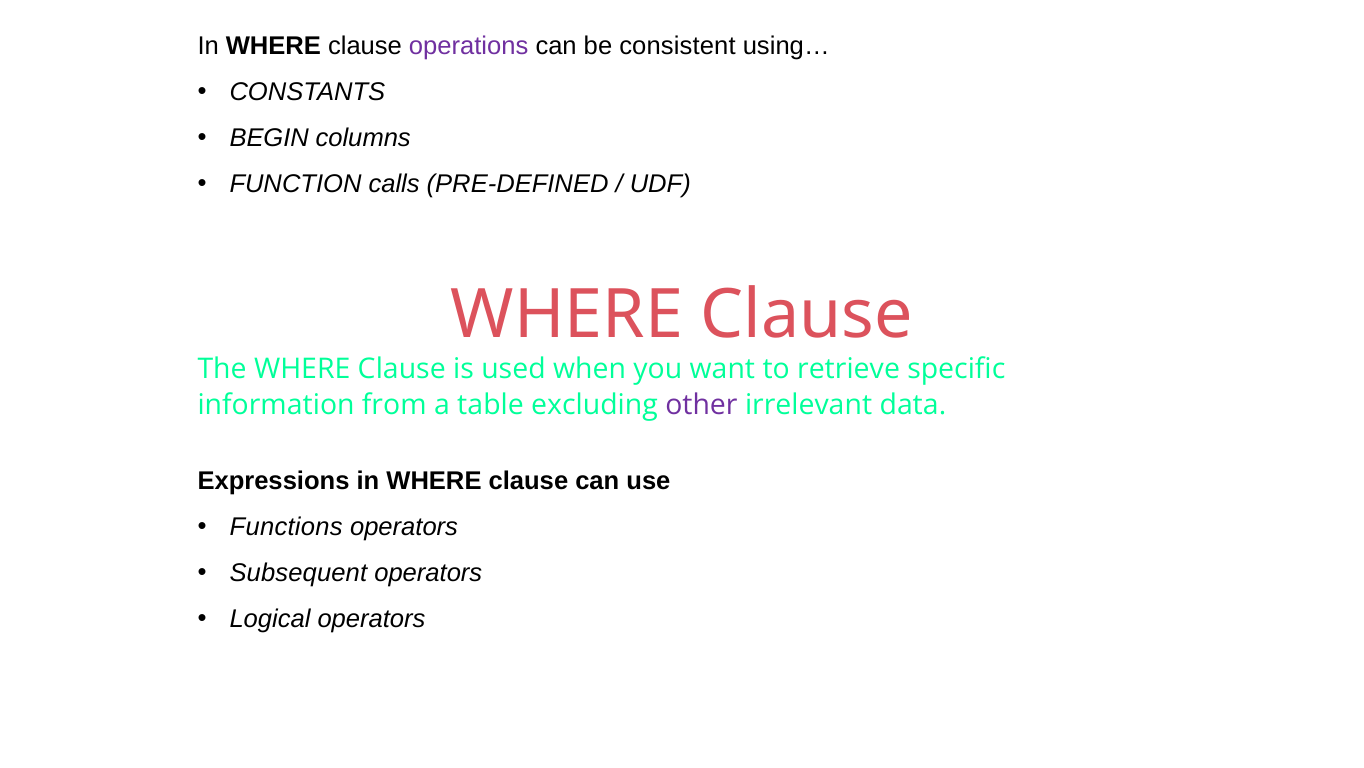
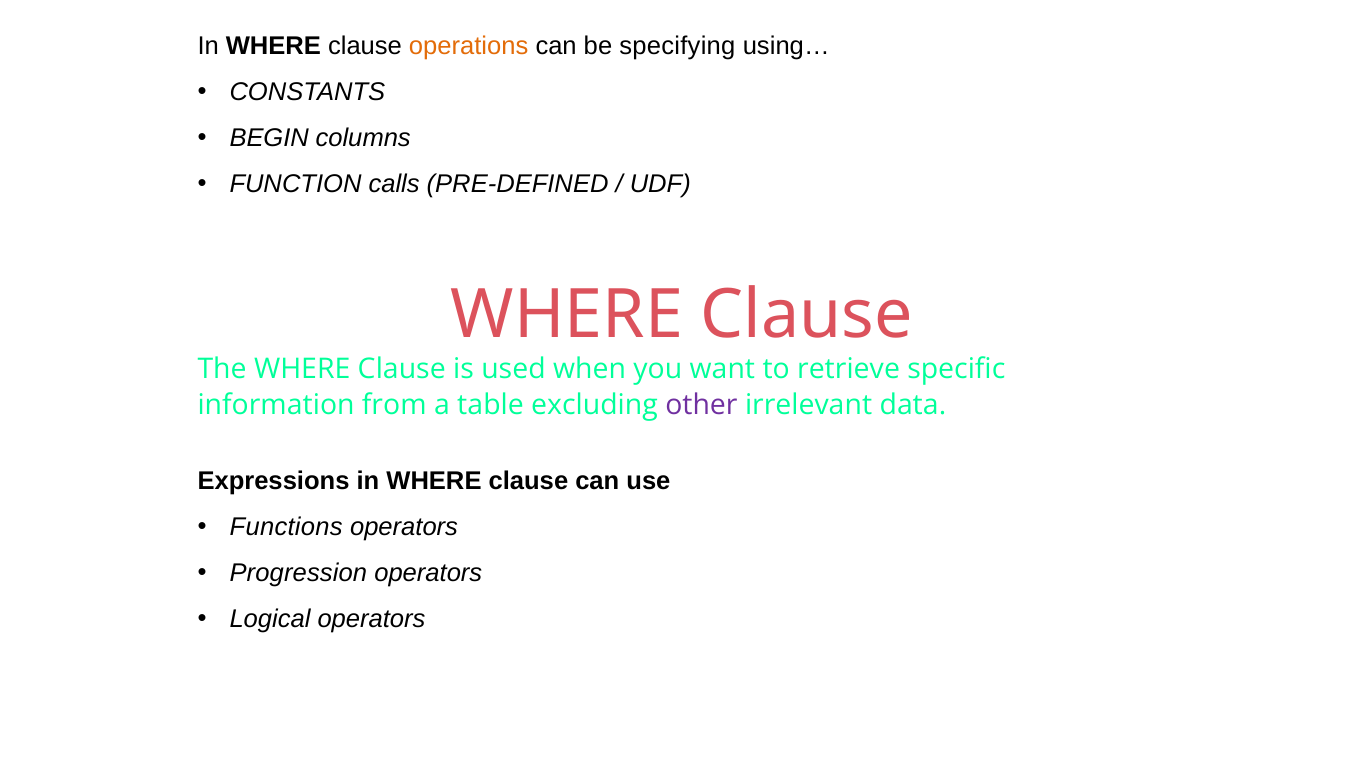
operations colour: purple -> orange
consistent: consistent -> specifying
Subsequent: Subsequent -> Progression
